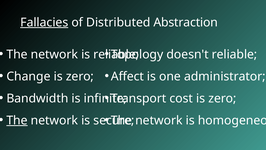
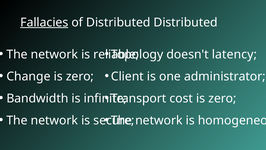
Distributed Abstraction: Abstraction -> Distributed
doesn't reliable: reliable -> latency
Affect: Affect -> Client
The at (17, 120) underline: present -> none
